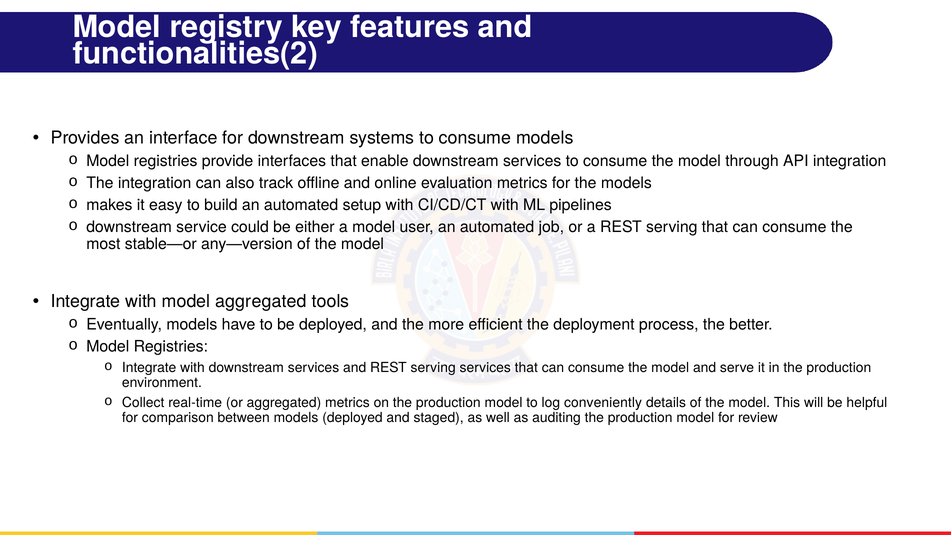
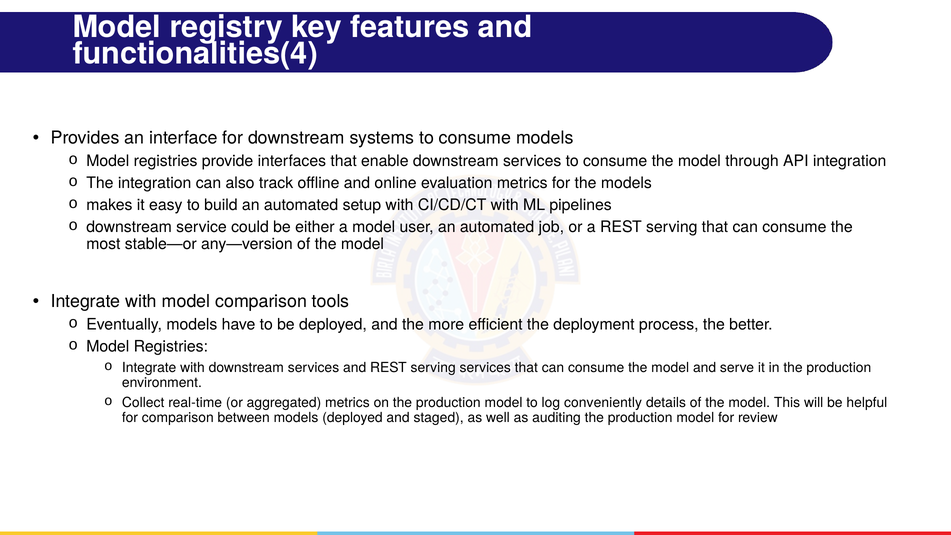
functionalities(2: functionalities(2 -> functionalities(4
model aggregated: aggregated -> comparison
